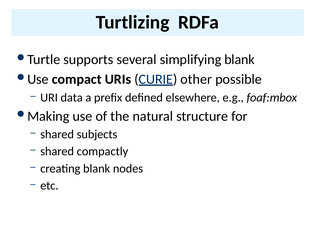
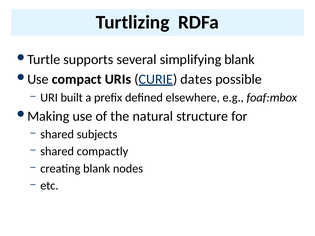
other: other -> dates
data: data -> built
